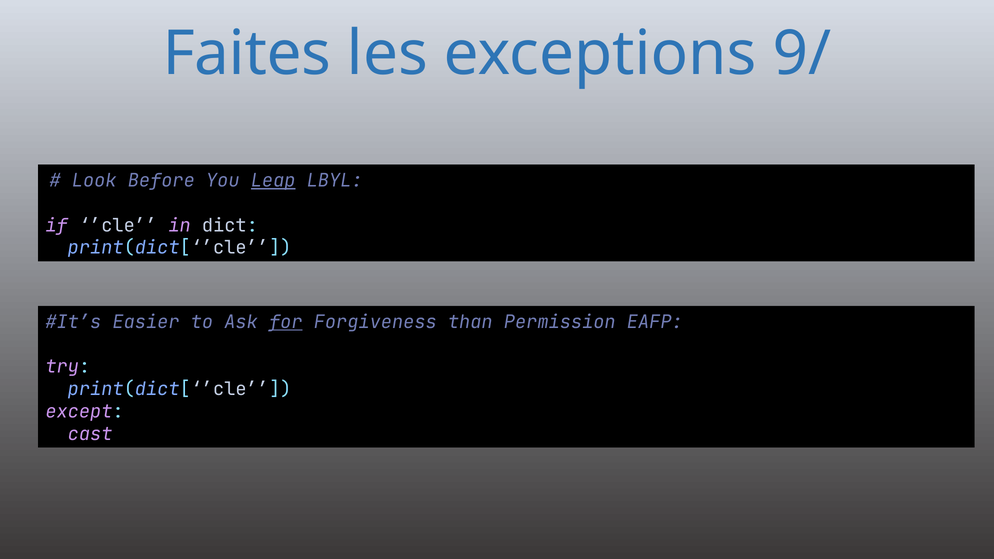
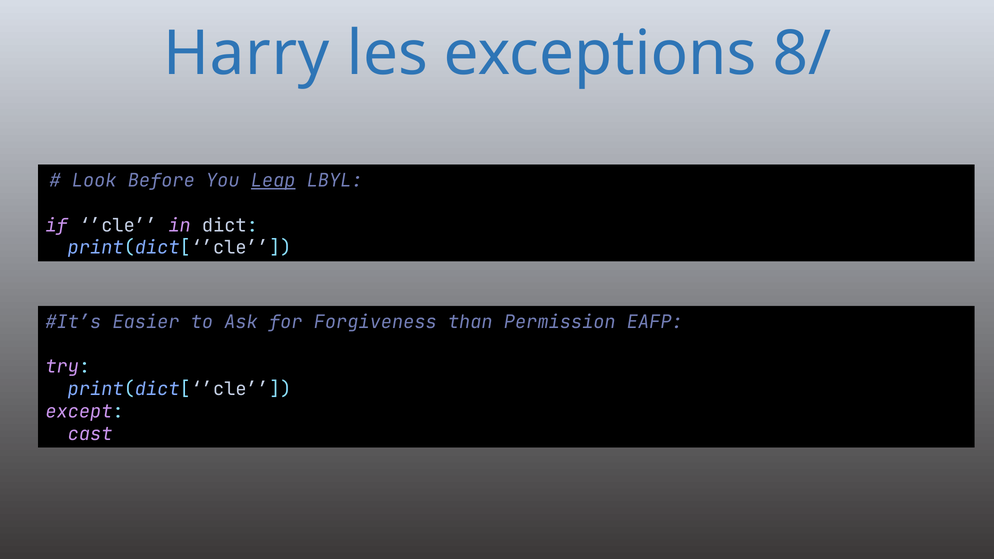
Faites: Faites -> Harry
9/: 9/ -> 8/
for underline: present -> none
